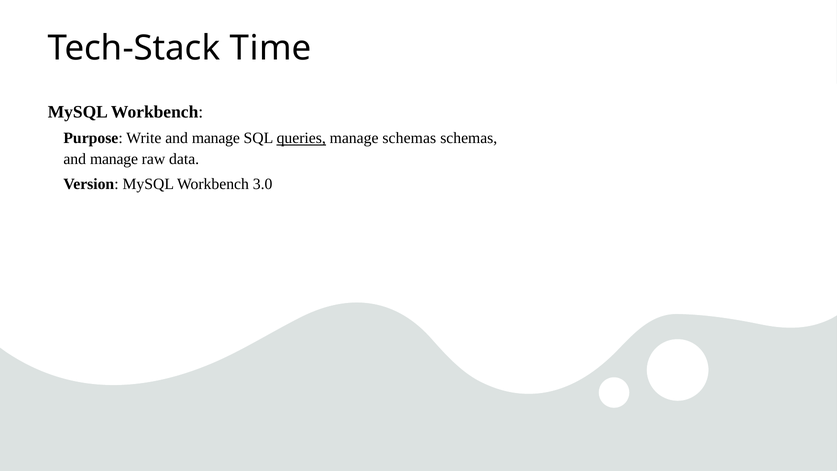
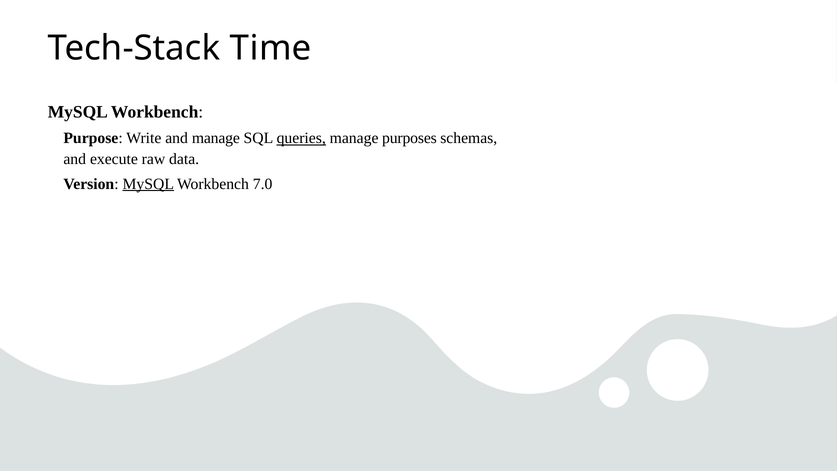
manage schemas: schemas -> purposes
manage at (114, 159): manage -> execute
MySQL at (148, 184) underline: none -> present
3.0: 3.0 -> 7.0
